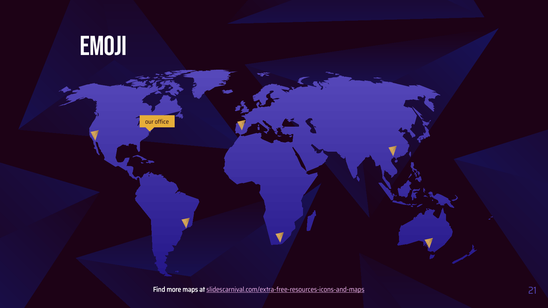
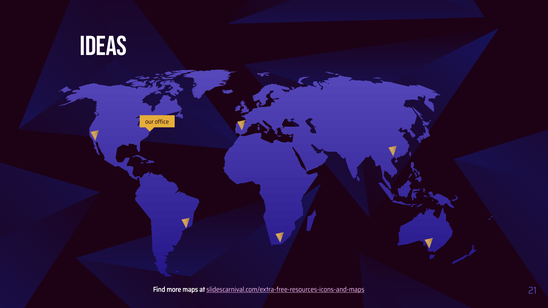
Emoji: Emoji -> Ideas
